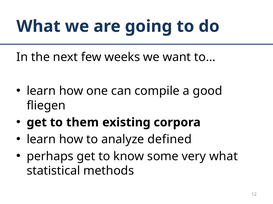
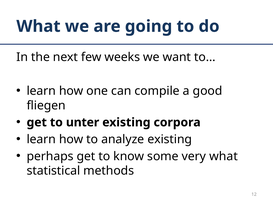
them: them -> unter
analyze defined: defined -> existing
